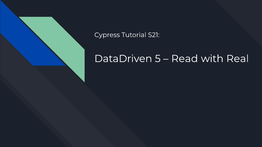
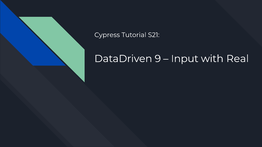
5: 5 -> 9
Read: Read -> Input
